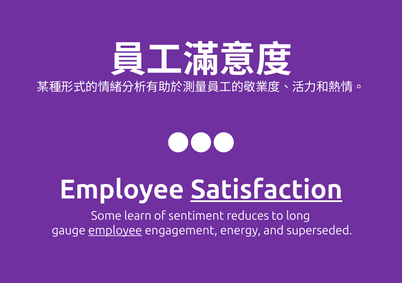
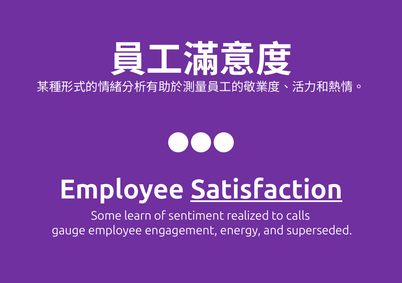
reduces: reduces -> realized
long: long -> calls
employee at (115, 231) underline: present -> none
